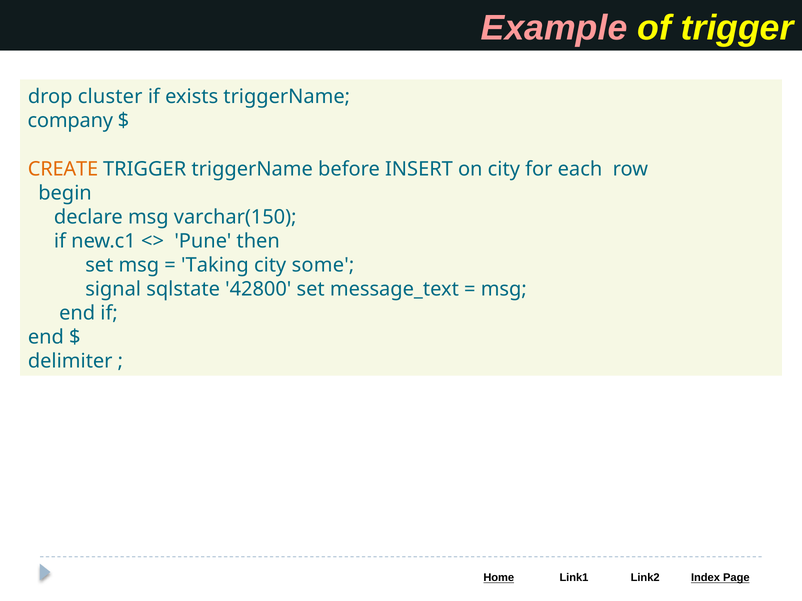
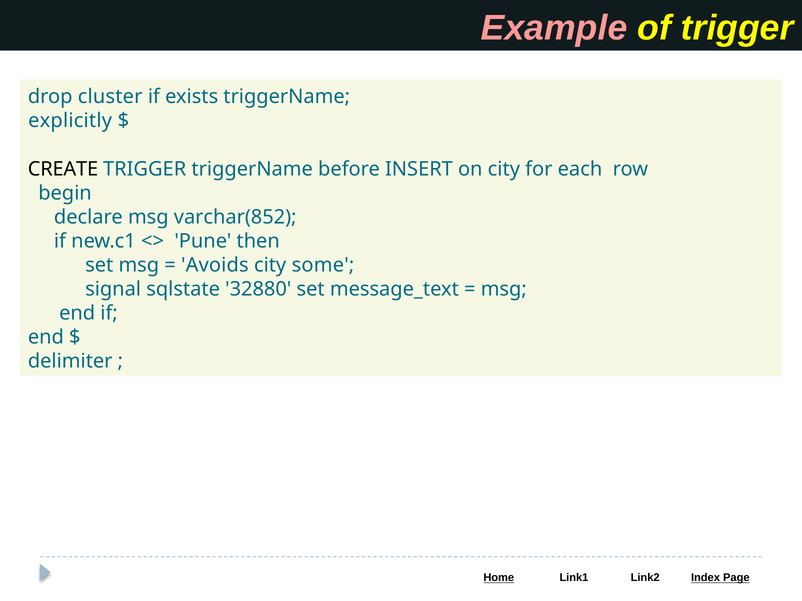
company: company -> explicitly
CREATE colour: orange -> black
varchar(150: varchar(150 -> varchar(852
Taking: Taking -> Avoids
42800: 42800 -> 32880
